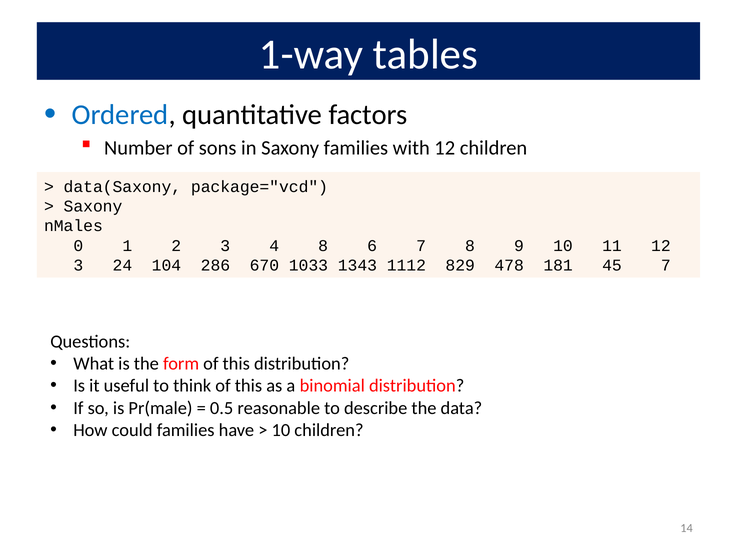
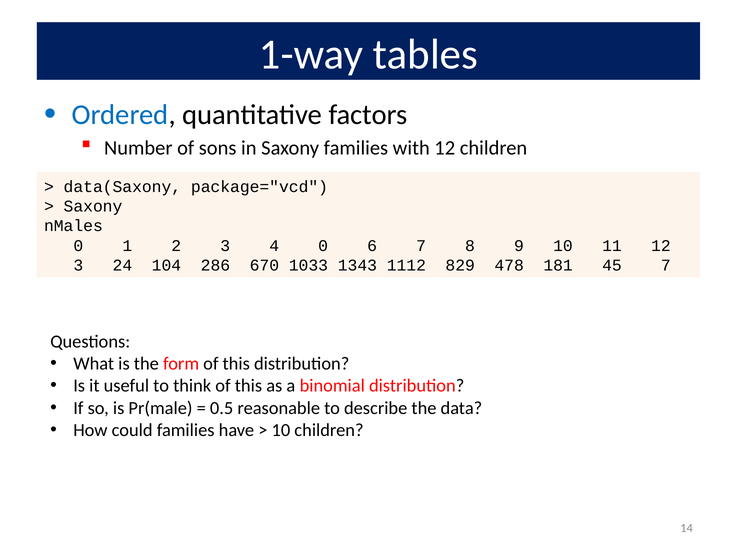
4 8: 8 -> 0
